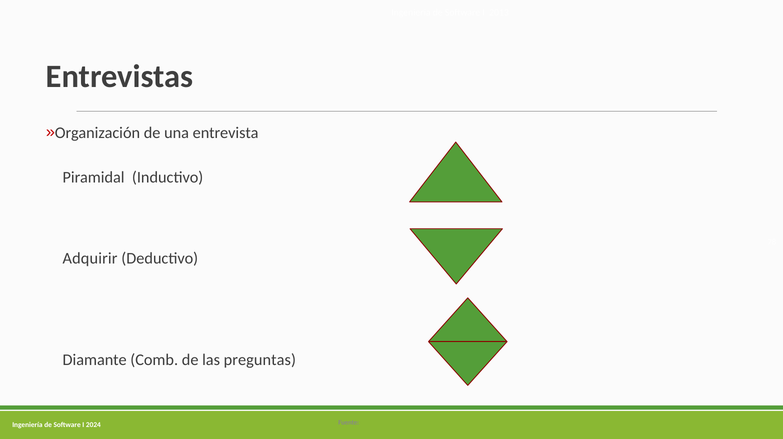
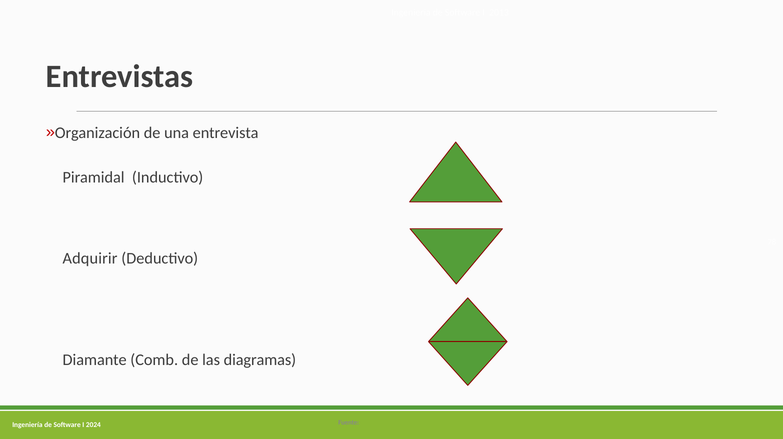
preguntas: preguntas -> diagramas
